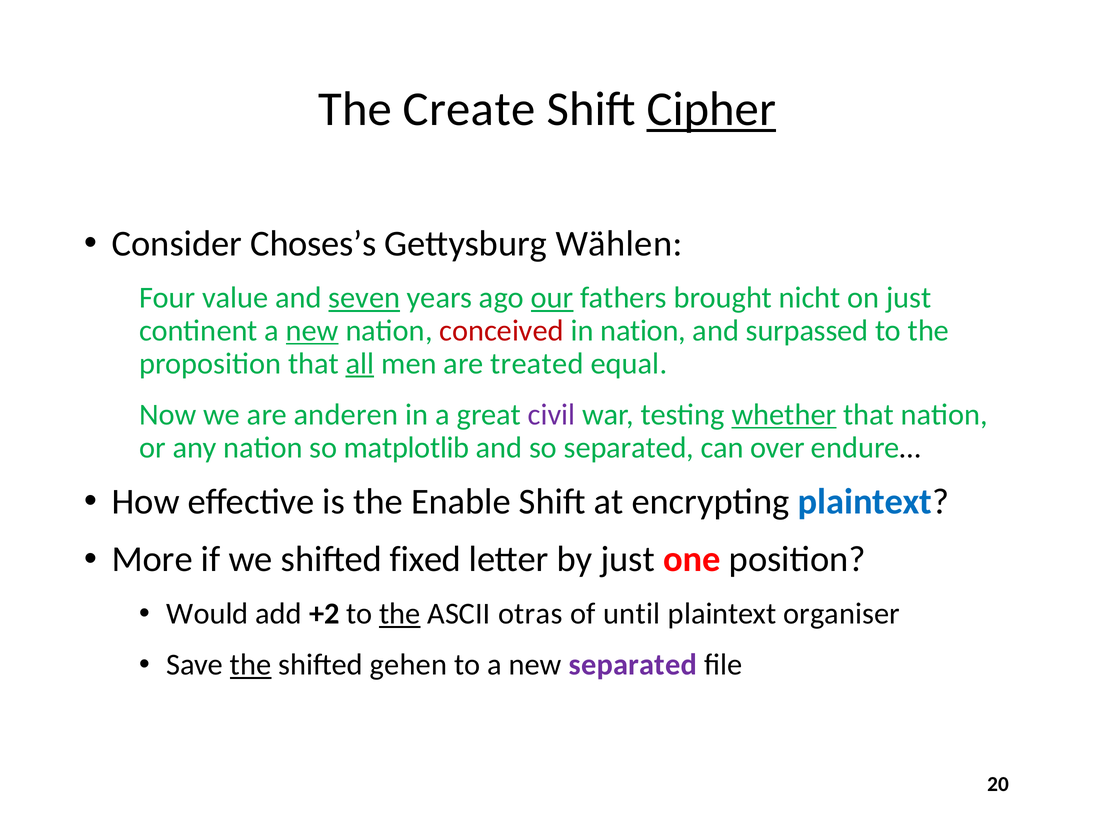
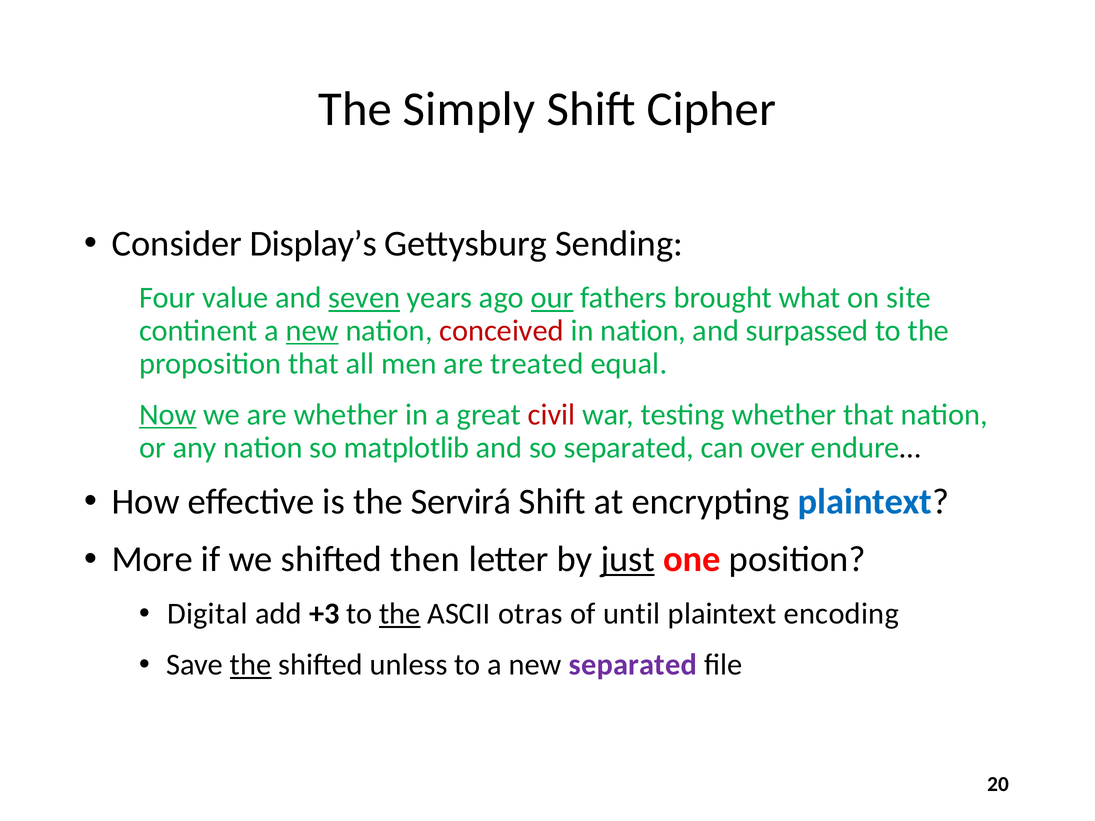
Create: Create -> Simply
Cipher underline: present -> none
Choses’s: Choses’s -> Display’s
Wählen: Wählen -> Sending
nicht: nicht -> what
on just: just -> site
all underline: present -> none
Now underline: none -> present
are anderen: anderen -> whether
civil colour: purple -> red
whether at (784, 415) underline: present -> none
Enable: Enable -> Servirá
fixed: fixed -> then
just at (628, 560) underline: none -> present
Would: Would -> Digital
+2: +2 -> +3
organiser: organiser -> encoding
gehen: gehen -> unless
